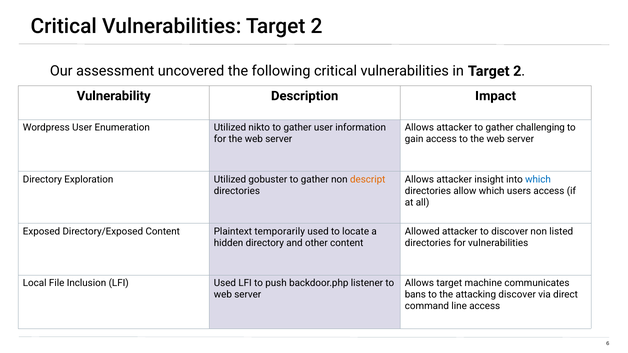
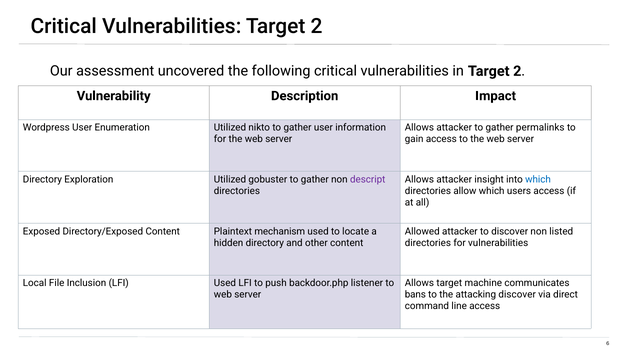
challenging: challenging -> permalinks
descript colour: orange -> purple
temporarily: temporarily -> mechanism
